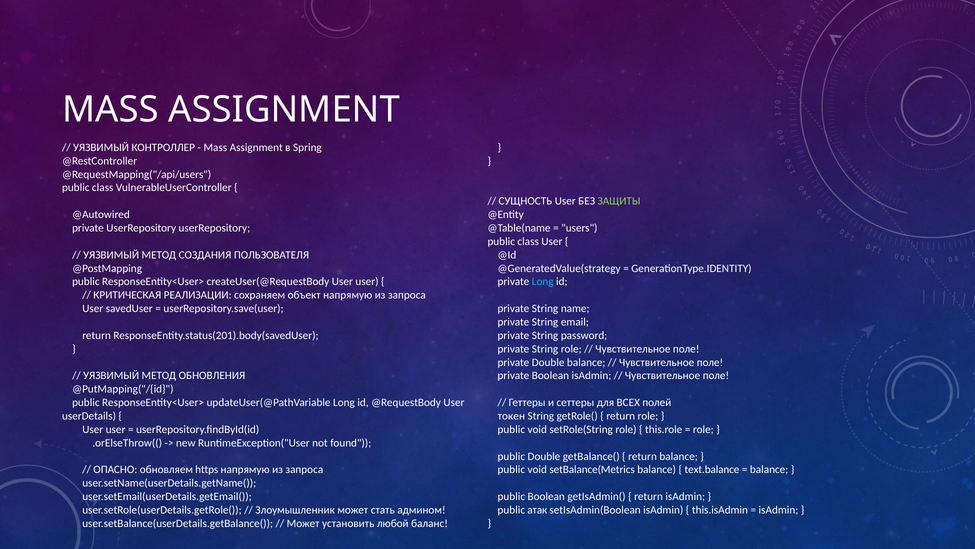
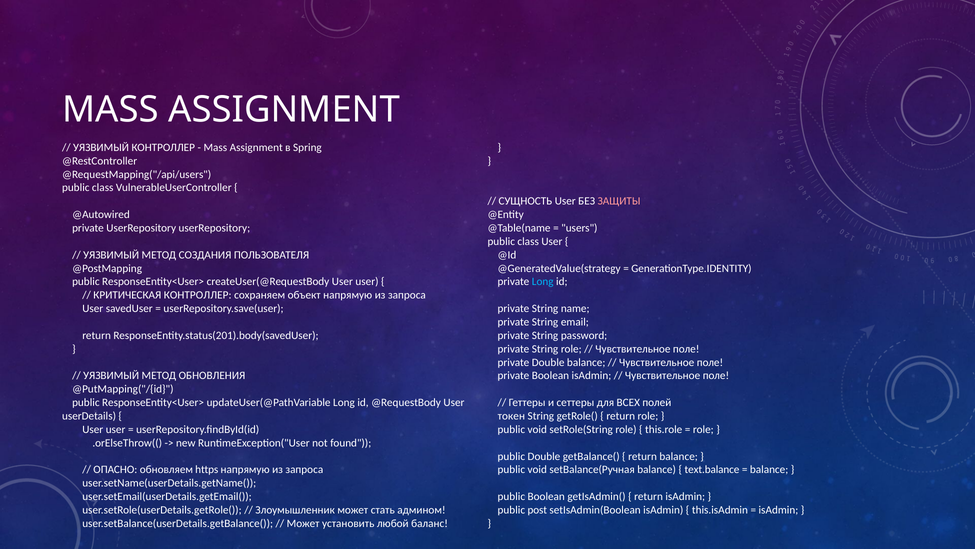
ЗАЩИТЫ colour: light green -> pink
КРИТИЧЕСКАЯ РЕАЛИЗАЦИИ: РЕАЛИЗАЦИИ -> КОНТРОЛЛЕР
setBalance(Metrics: setBalance(Metrics -> setBalance(Ручная
атак: атак -> post
